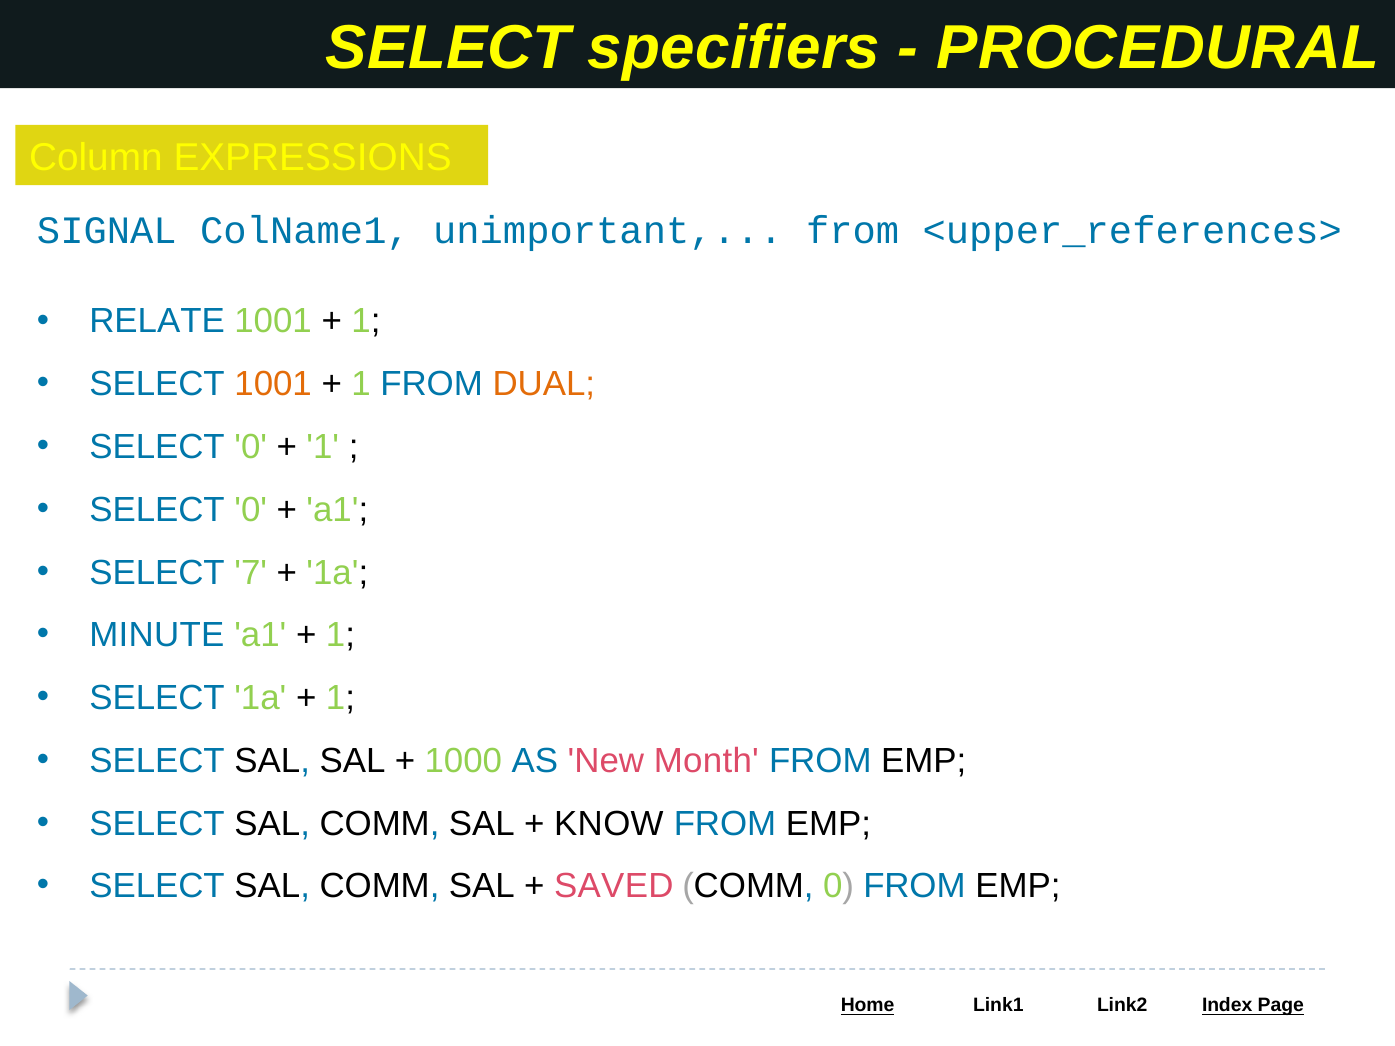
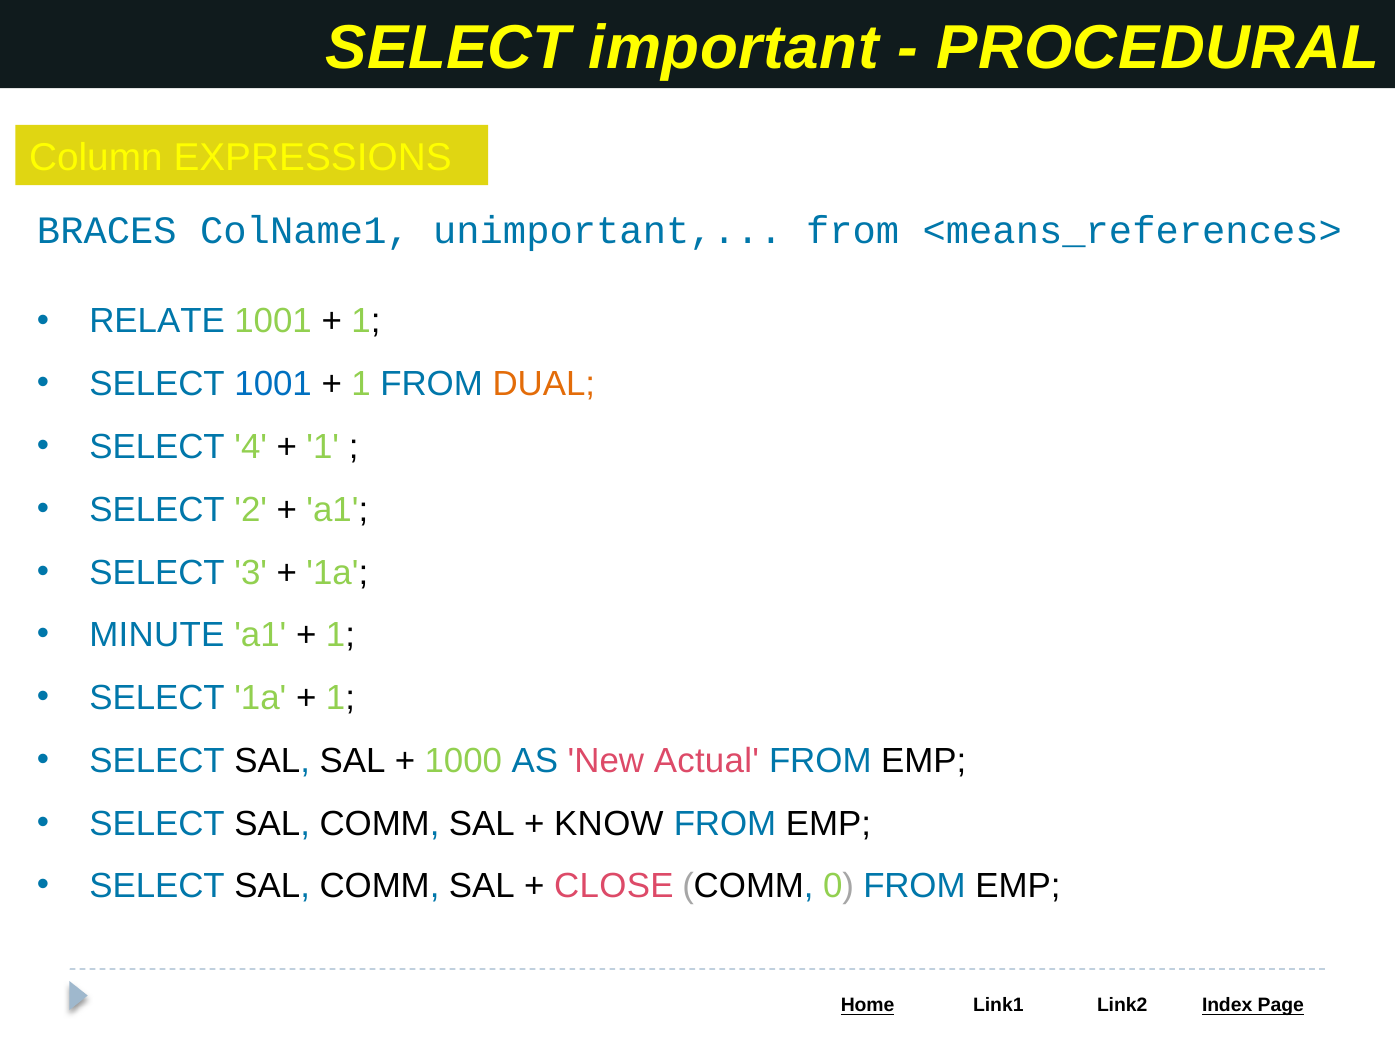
specifiers: specifiers -> important
SIGNAL: SIGNAL -> BRACES
<upper_references>: <upper_references> -> <means_references>
1001 at (273, 384) colour: orange -> blue
0 at (251, 447): 0 -> 4
0 at (251, 510): 0 -> 2
7: 7 -> 3
Month: Month -> Actual
SAVED: SAVED -> CLOSE
